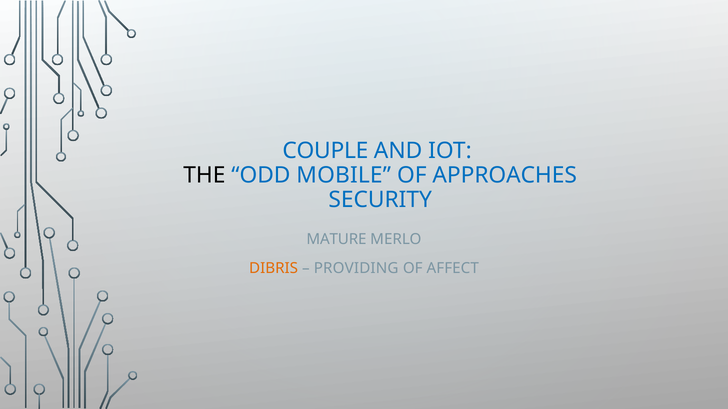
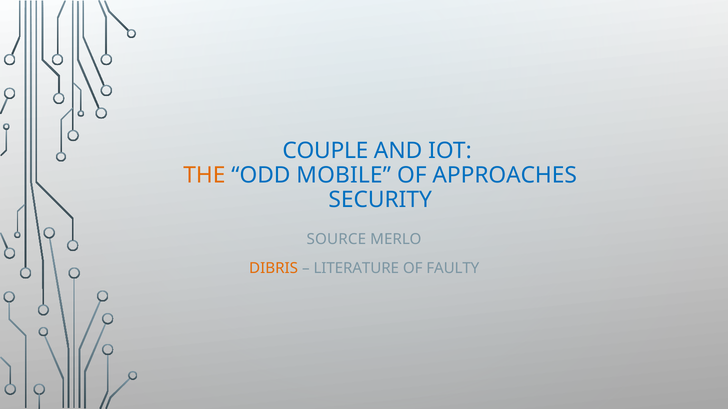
THE colour: black -> orange
MATURE: MATURE -> SOURCE
PROVIDING: PROVIDING -> LITERATURE
AFFECT: AFFECT -> FAULTY
